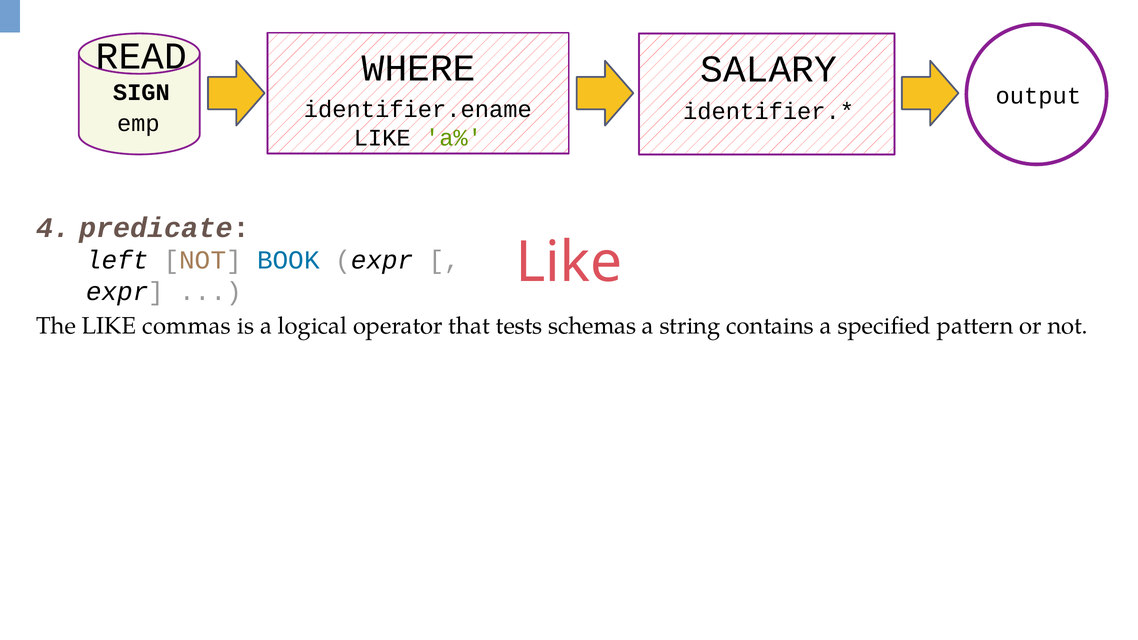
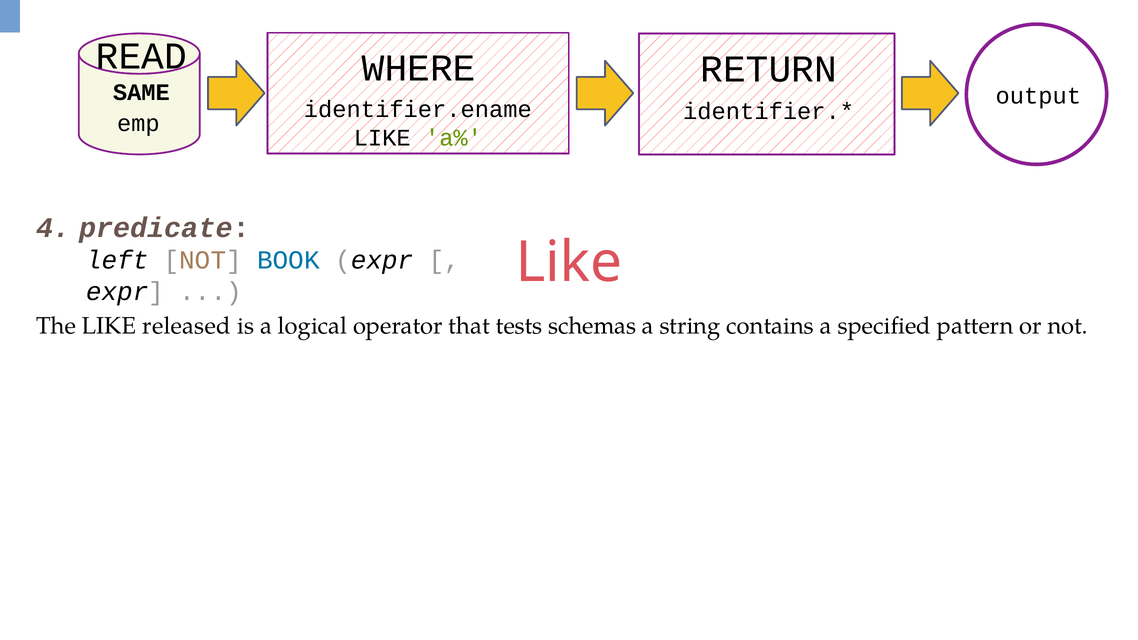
SALARY: SALARY -> RETURN
SIGN: SIGN -> SAME
commas: commas -> released
